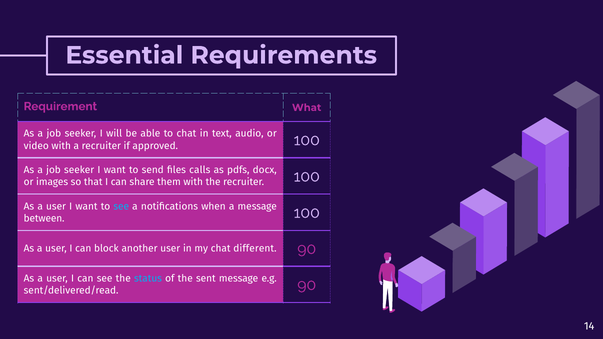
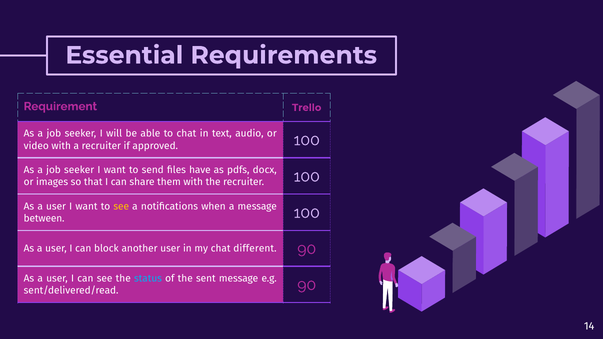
What: What -> Trello
calls: calls -> have
see at (121, 206) colour: light blue -> yellow
